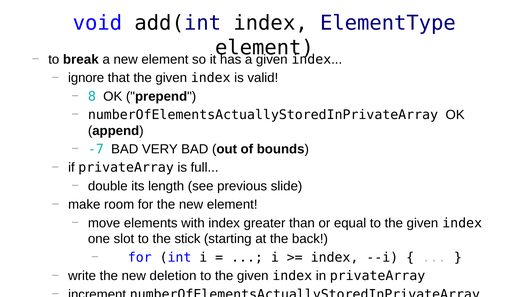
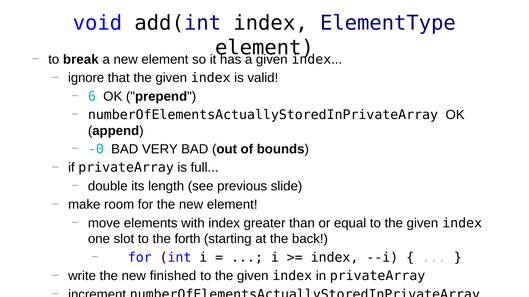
8: 8 -> 6
-7: -7 -> -0
stick: stick -> forth
deletion: deletion -> finished
